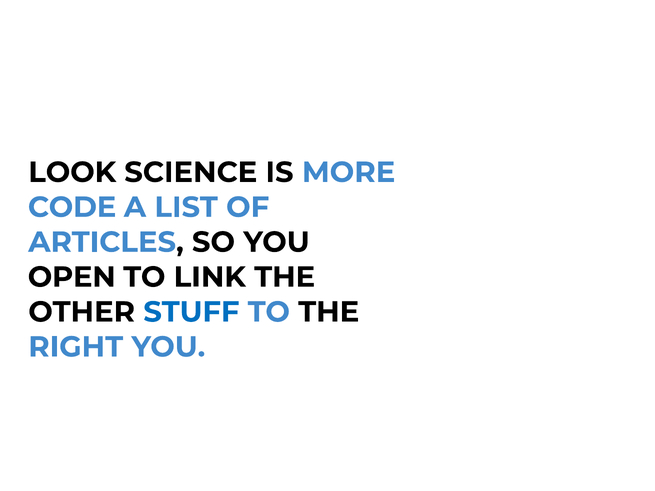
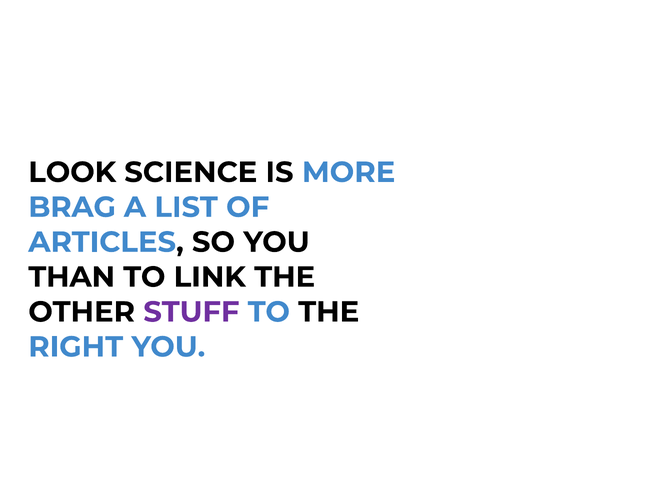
CODE: CODE -> BRAG
OPEN: OPEN -> THAN
STUFF colour: blue -> purple
